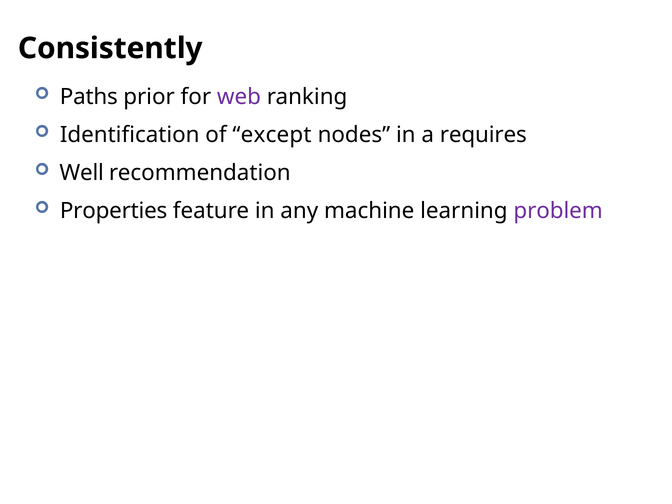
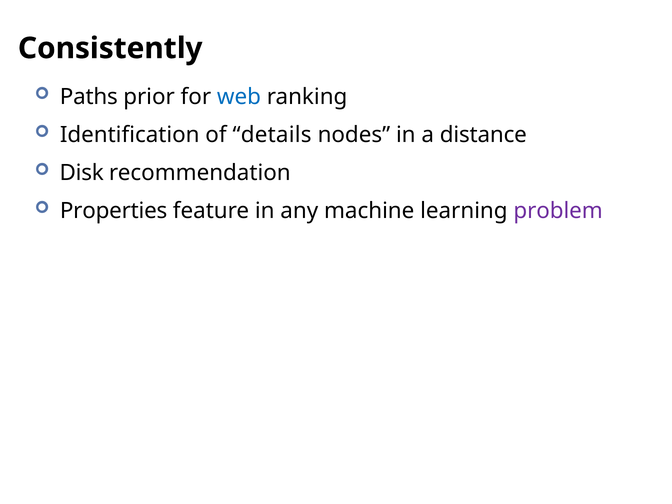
web colour: purple -> blue
except: except -> details
requires: requires -> distance
Well: Well -> Disk
